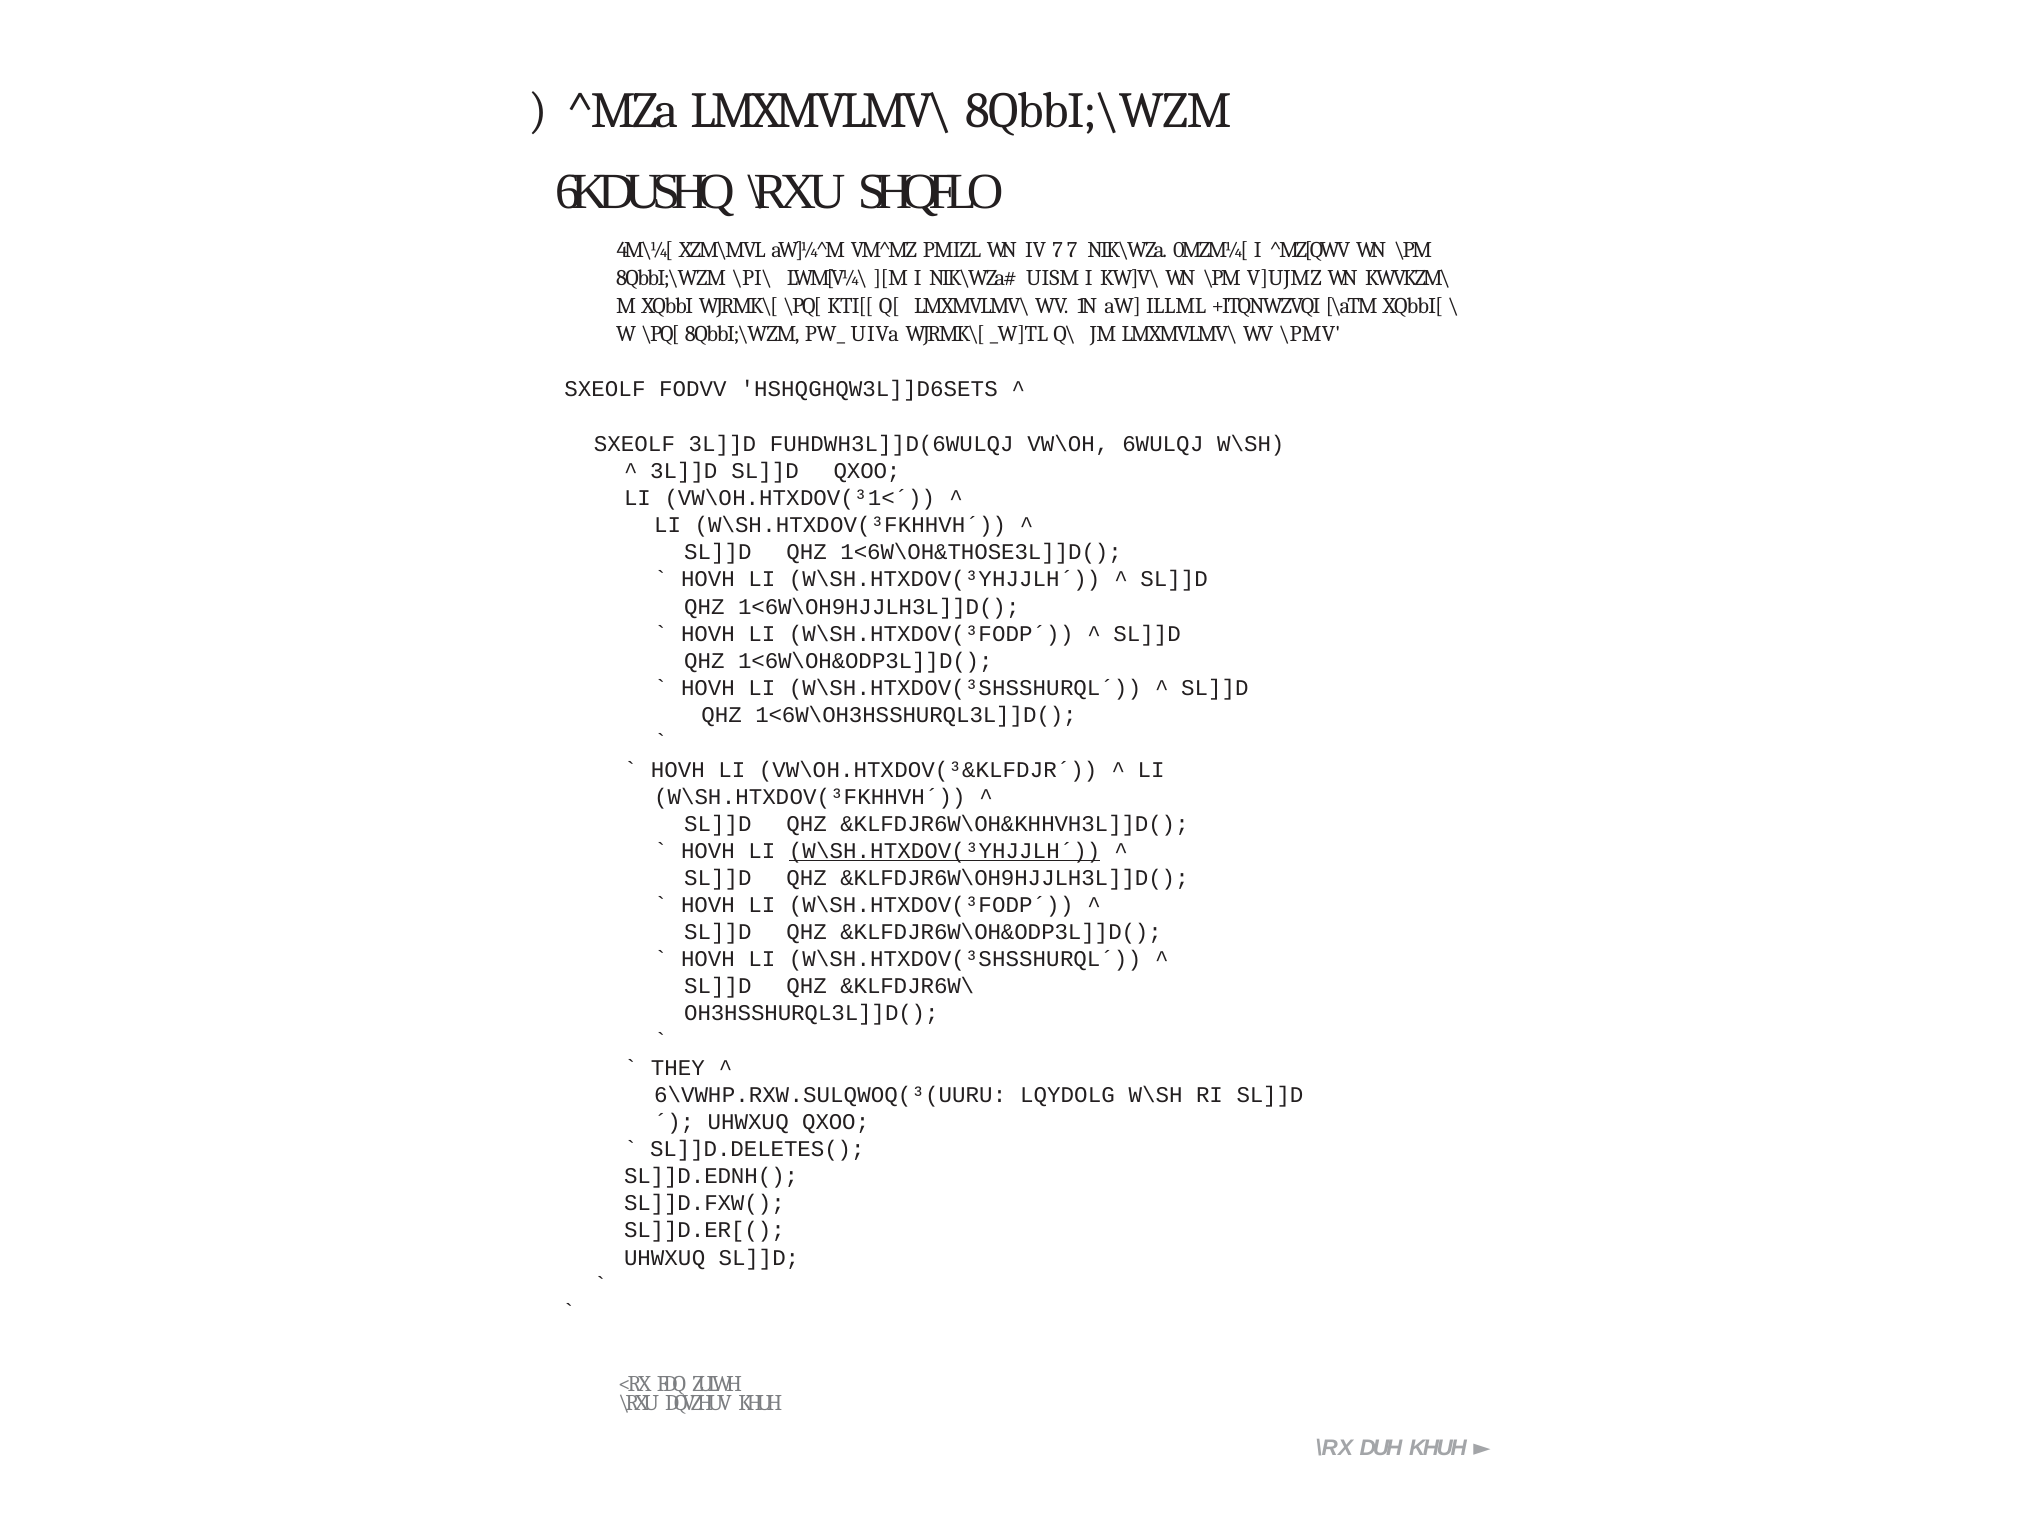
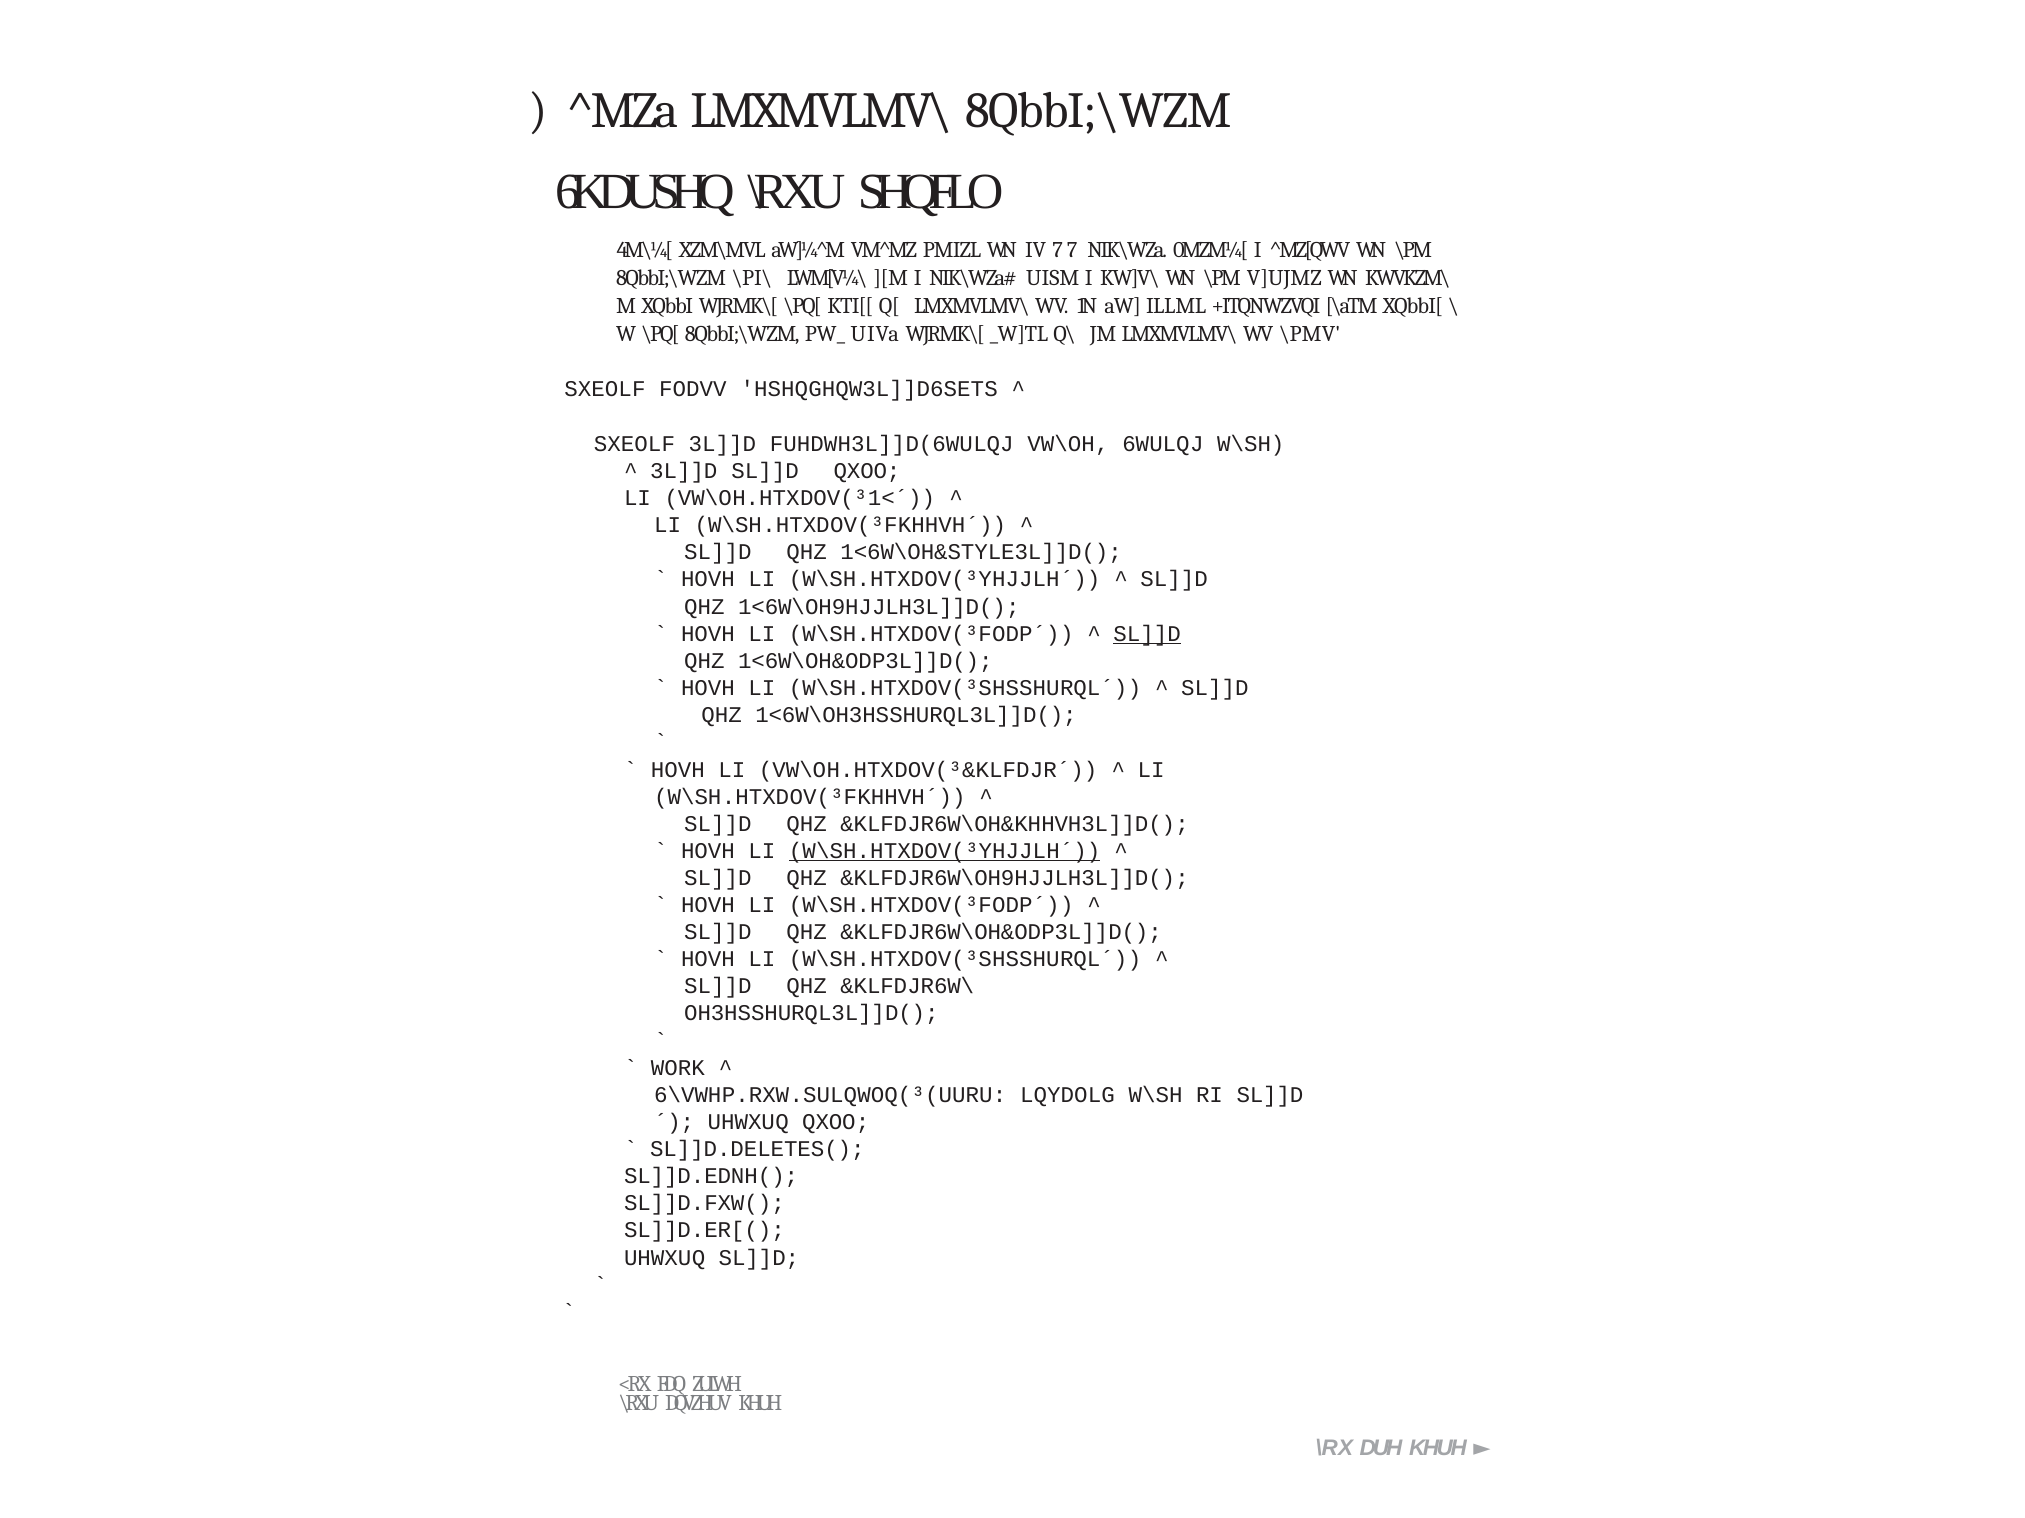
1<6W\OH&THOSE3L]]D(: 1<6W\OH&THOSE3L]]D( -> 1<6W\OH&STYLE3L]]D(
SL]]D at (1147, 634) underline: none -> present
THEY: THEY -> WORK
